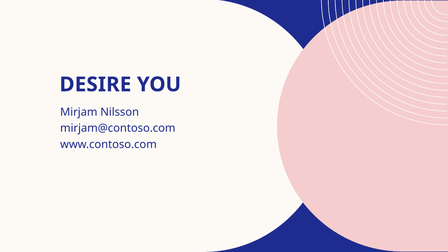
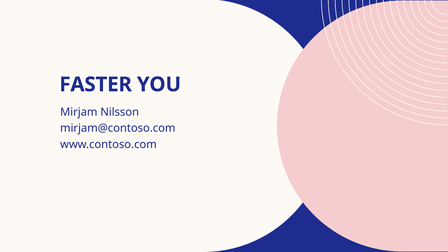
DESIRE: DESIRE -> FASTER
